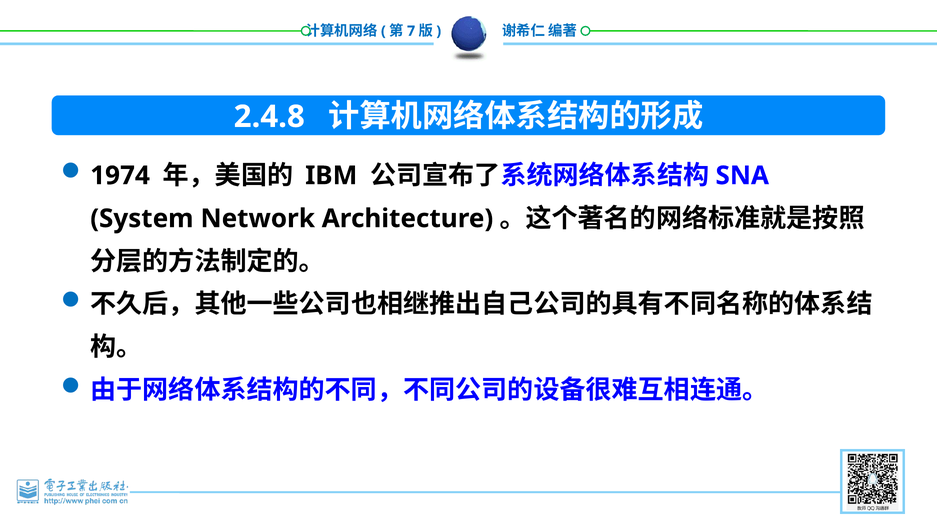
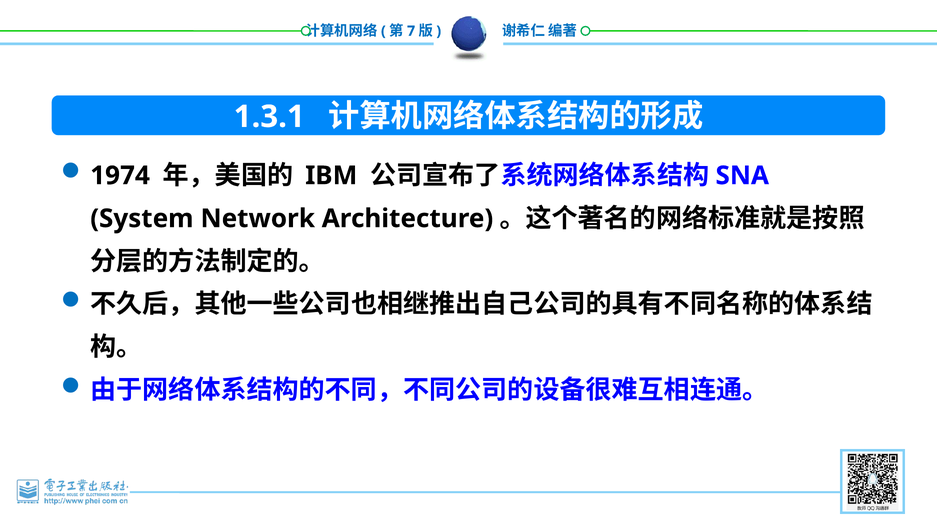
2.4.8: 2.4.8 -> 1.3.1
